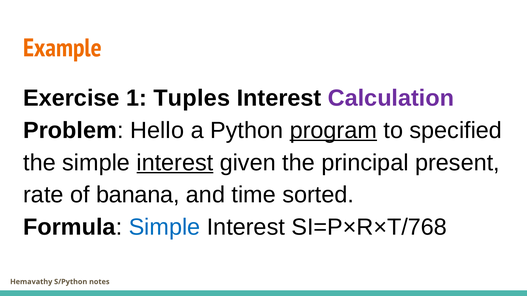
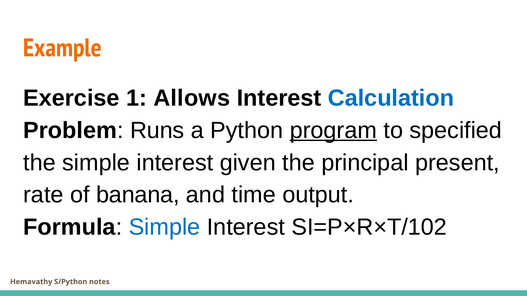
Tuples: Tuples -> Allows
Calculation colour: purple -> blue
Hello: Hello -> Runs
interest at (175, 163) underline: present -> none
sorted: sorted -> output
SI=P×R×T/768: SI=P×R×T/768 -> SI=P×R×T/102
